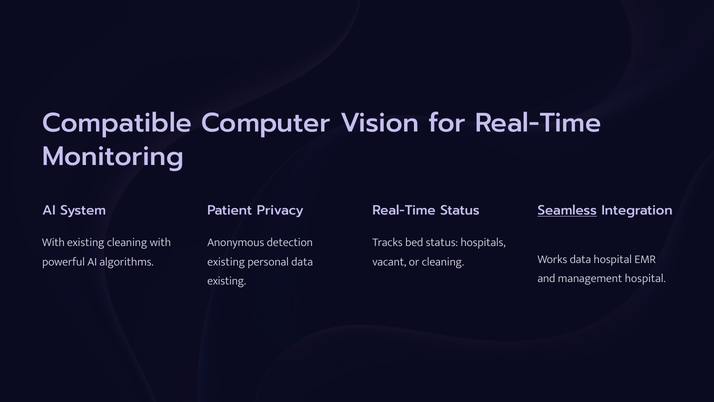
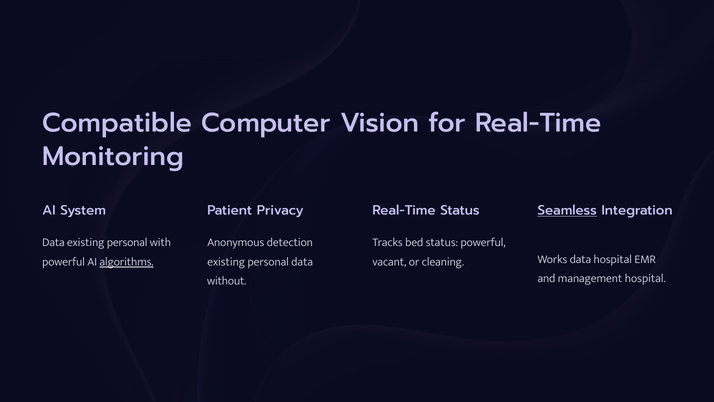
With at (53, 242): With -> Data
cleaning at (127, 242): cleaning -> personal
status hospitals: hospitals -> powerful
algorithms underline: none -> present
existing at (227, 281): existing -> without
